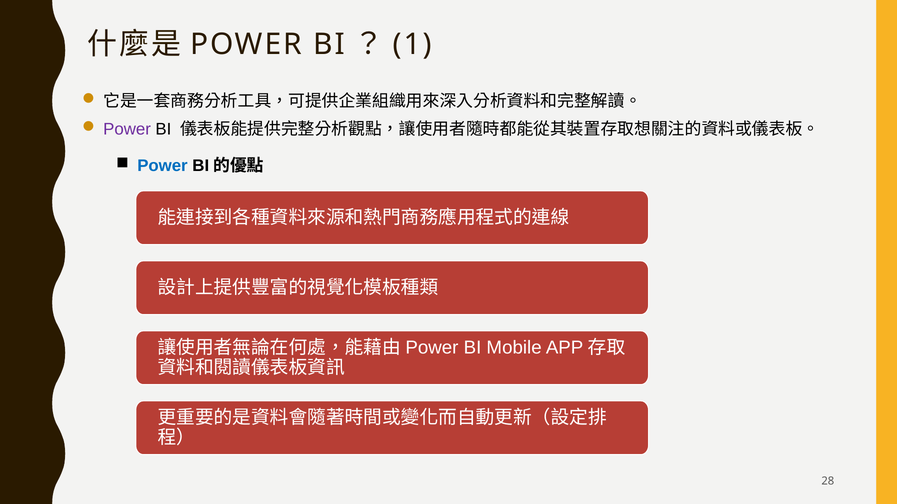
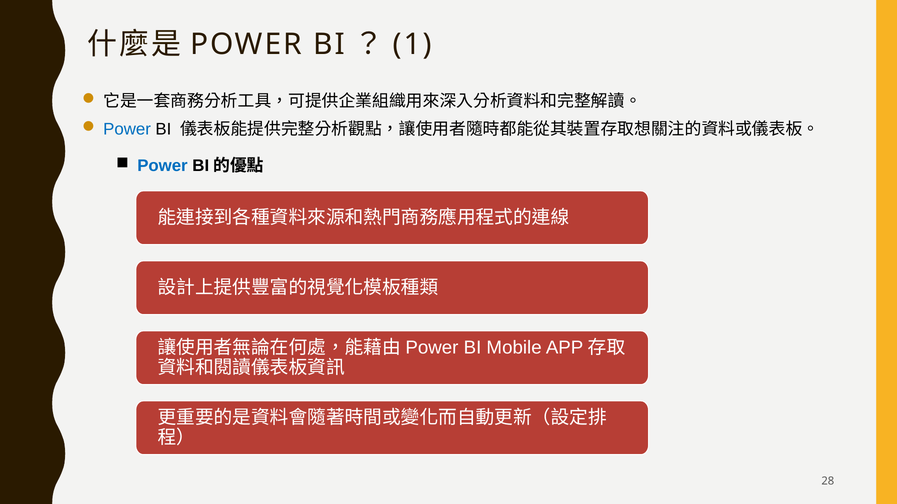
Power at (127, 129) colour: purple -> blue
